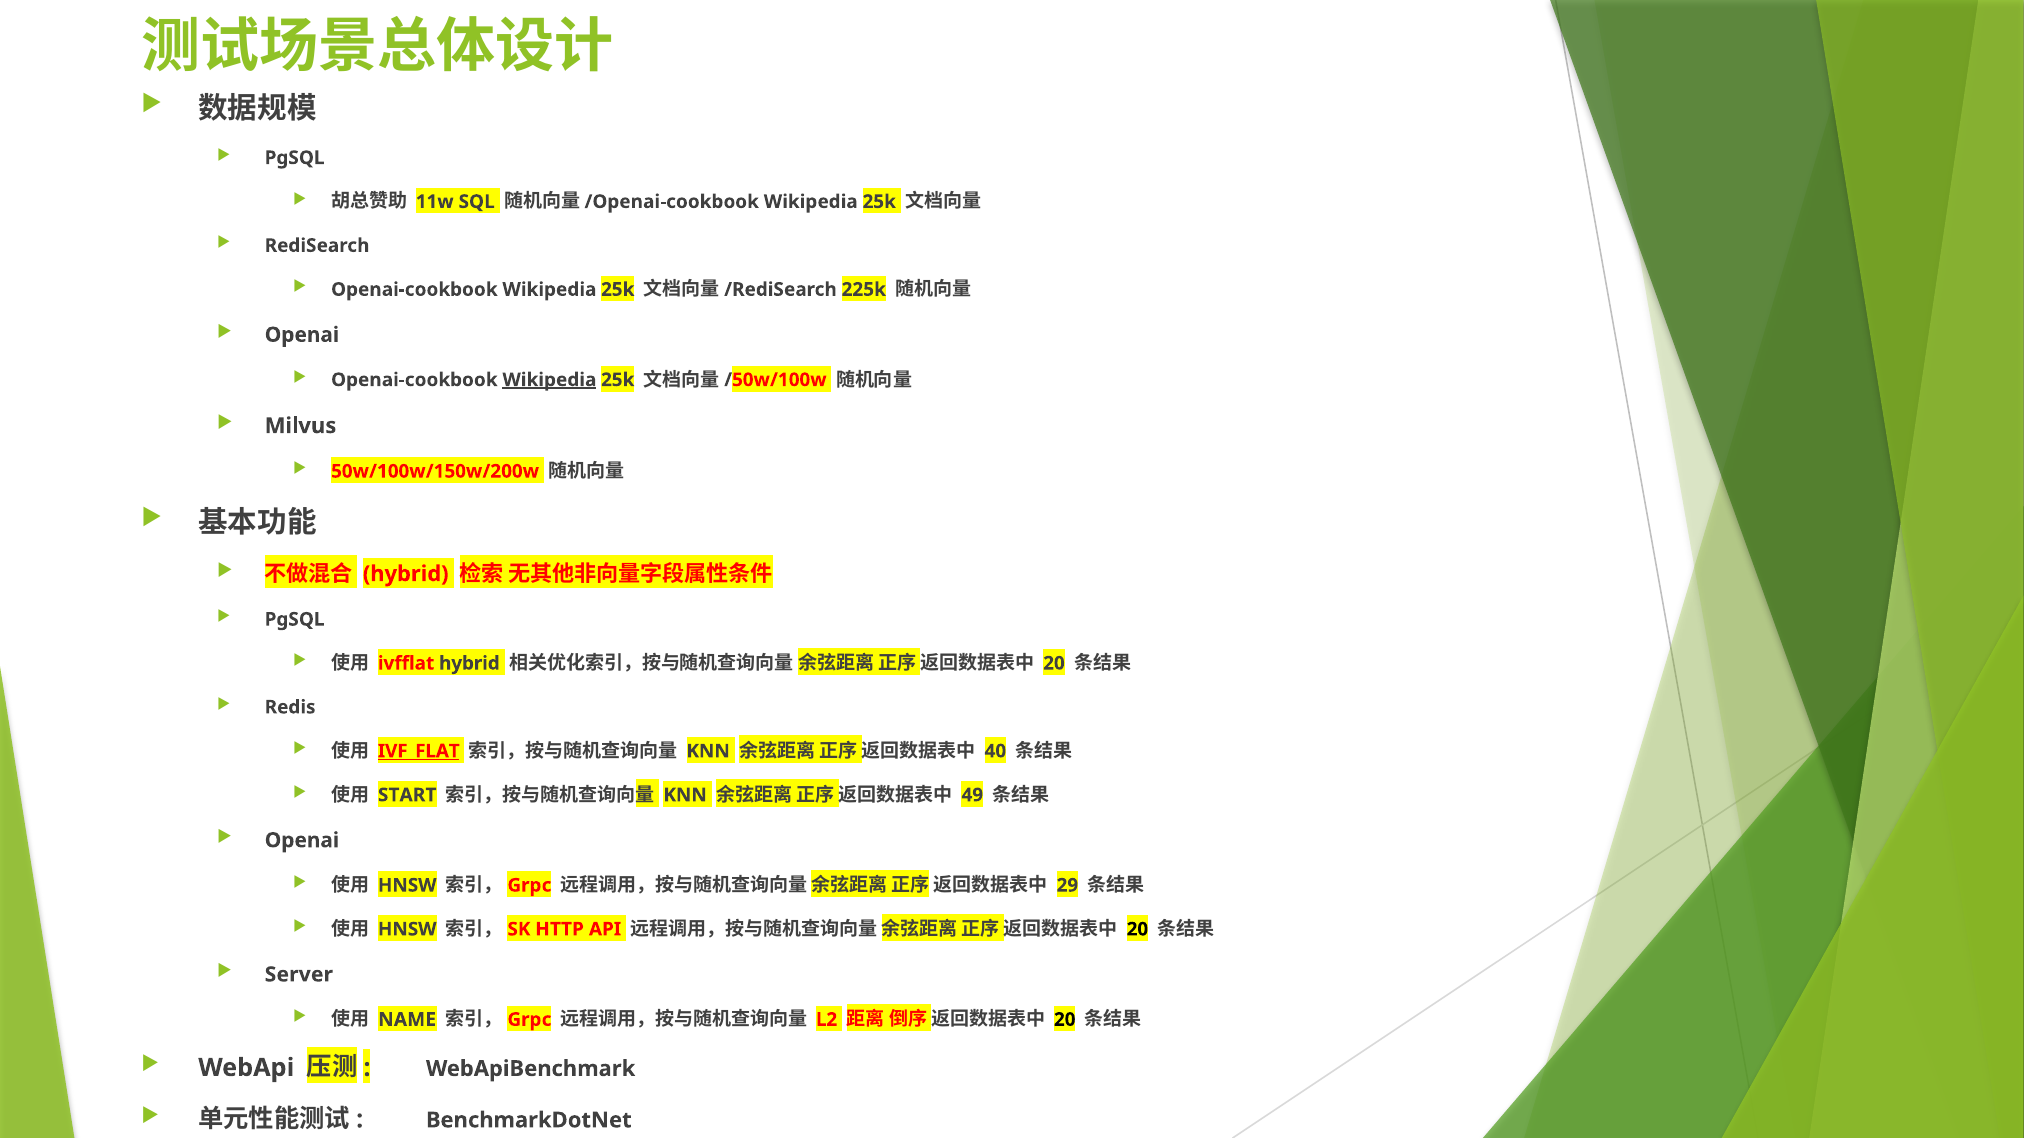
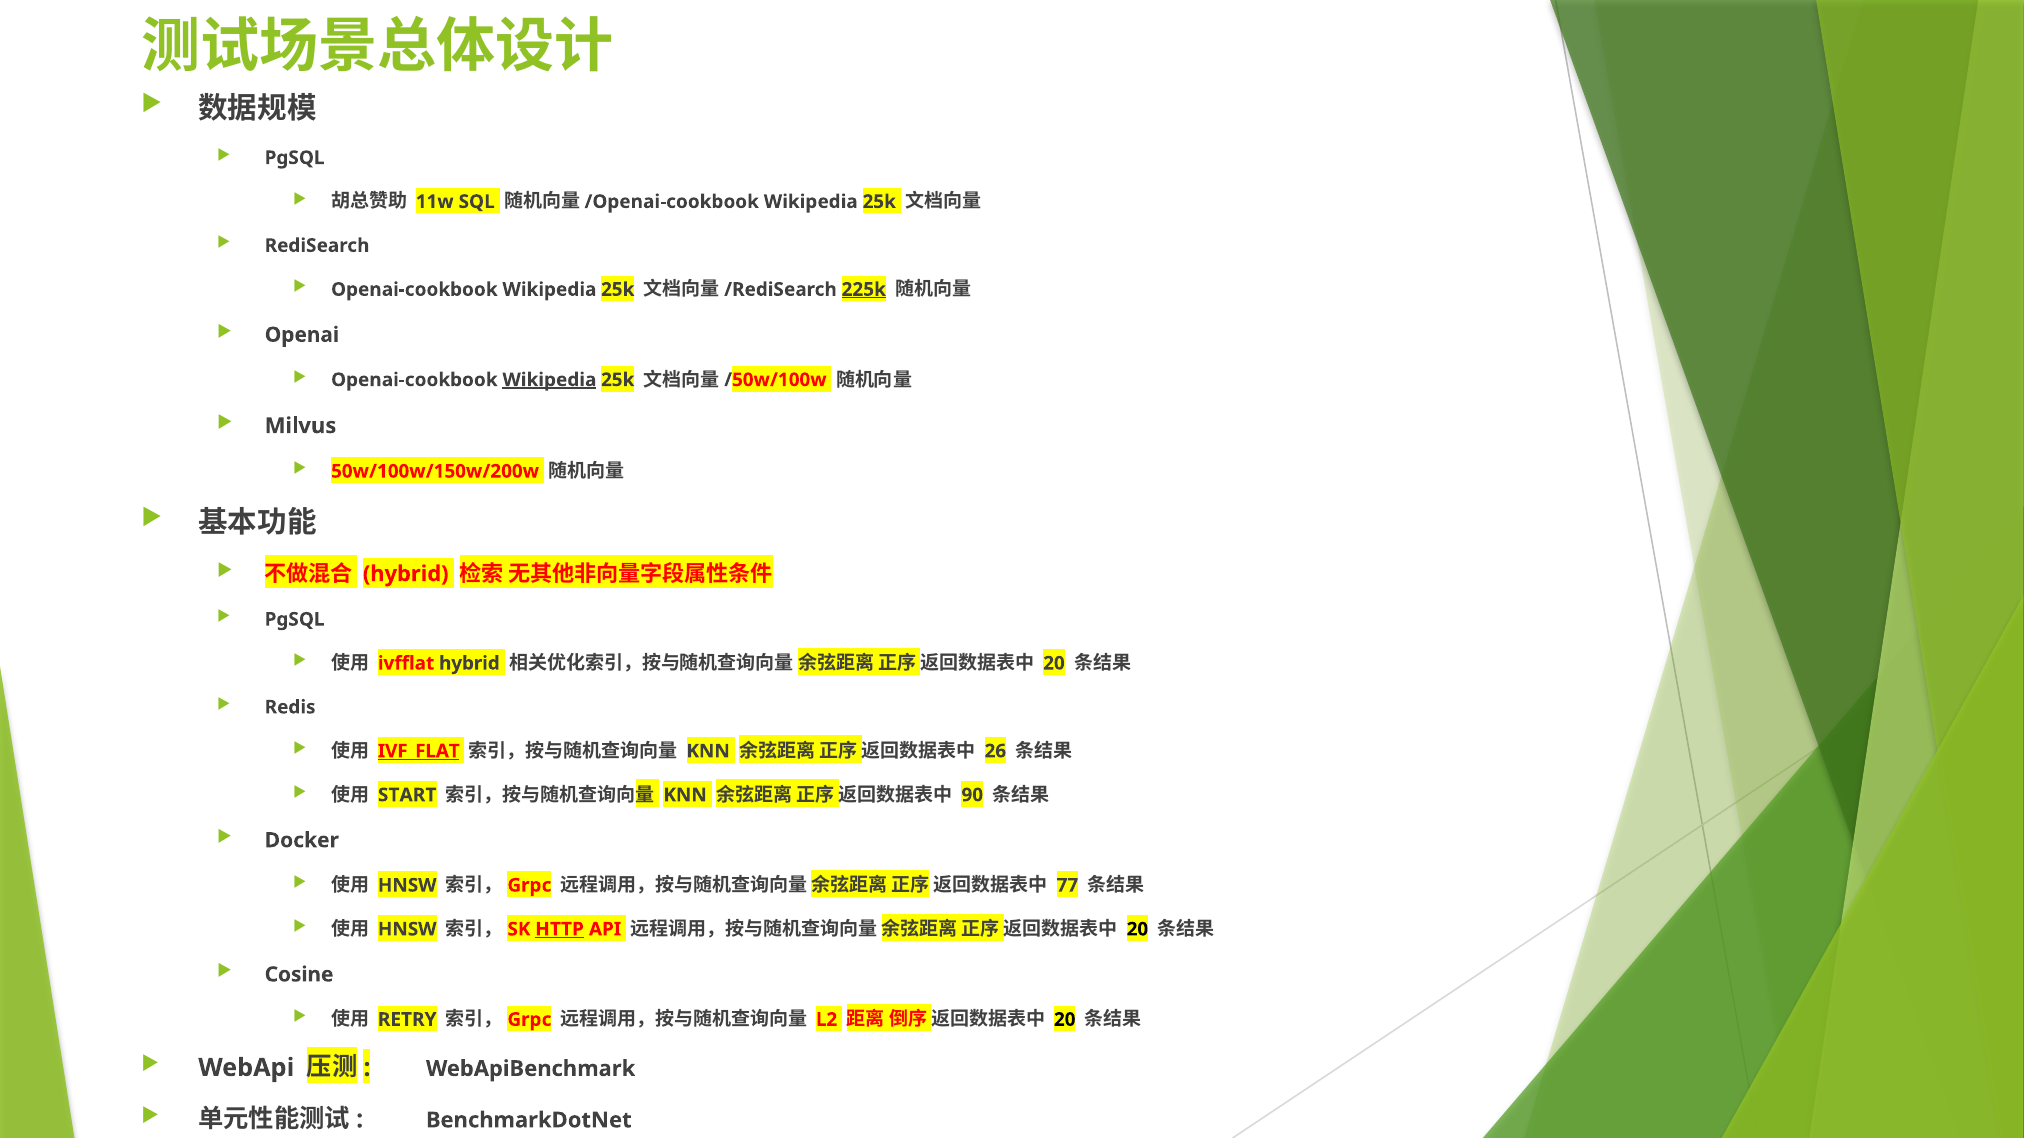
225k underline: none -> present
40: 40 -> 26
49: 49 -> 90
Openai at (302, 841): Openai -> Docker
29: 29 -> 77
HTTP underline: none -> present
Server: Server -> Cosine
NAME: NAME -> RETRY
